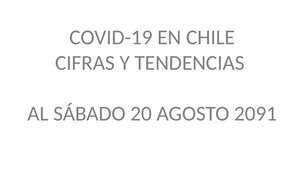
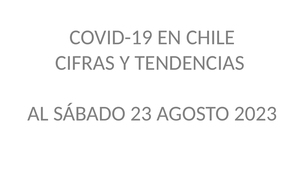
20: 20 -> 23
2091: 2091 -> 2023
